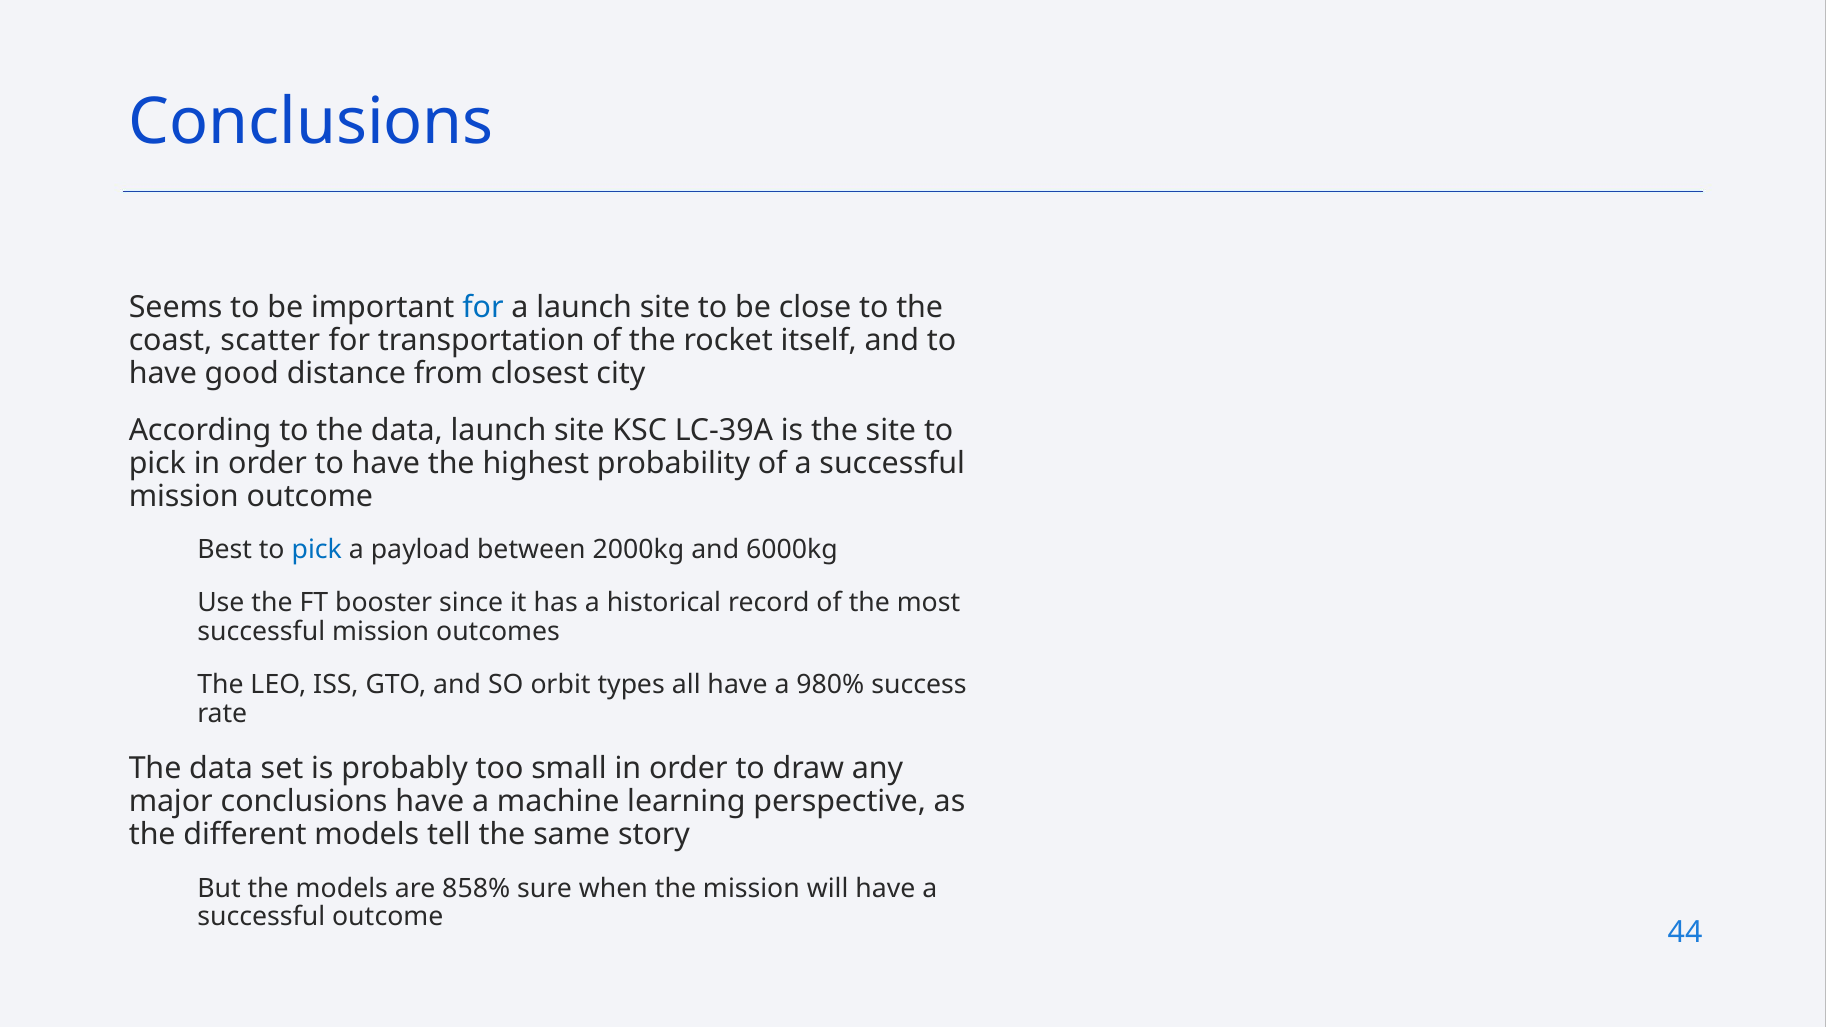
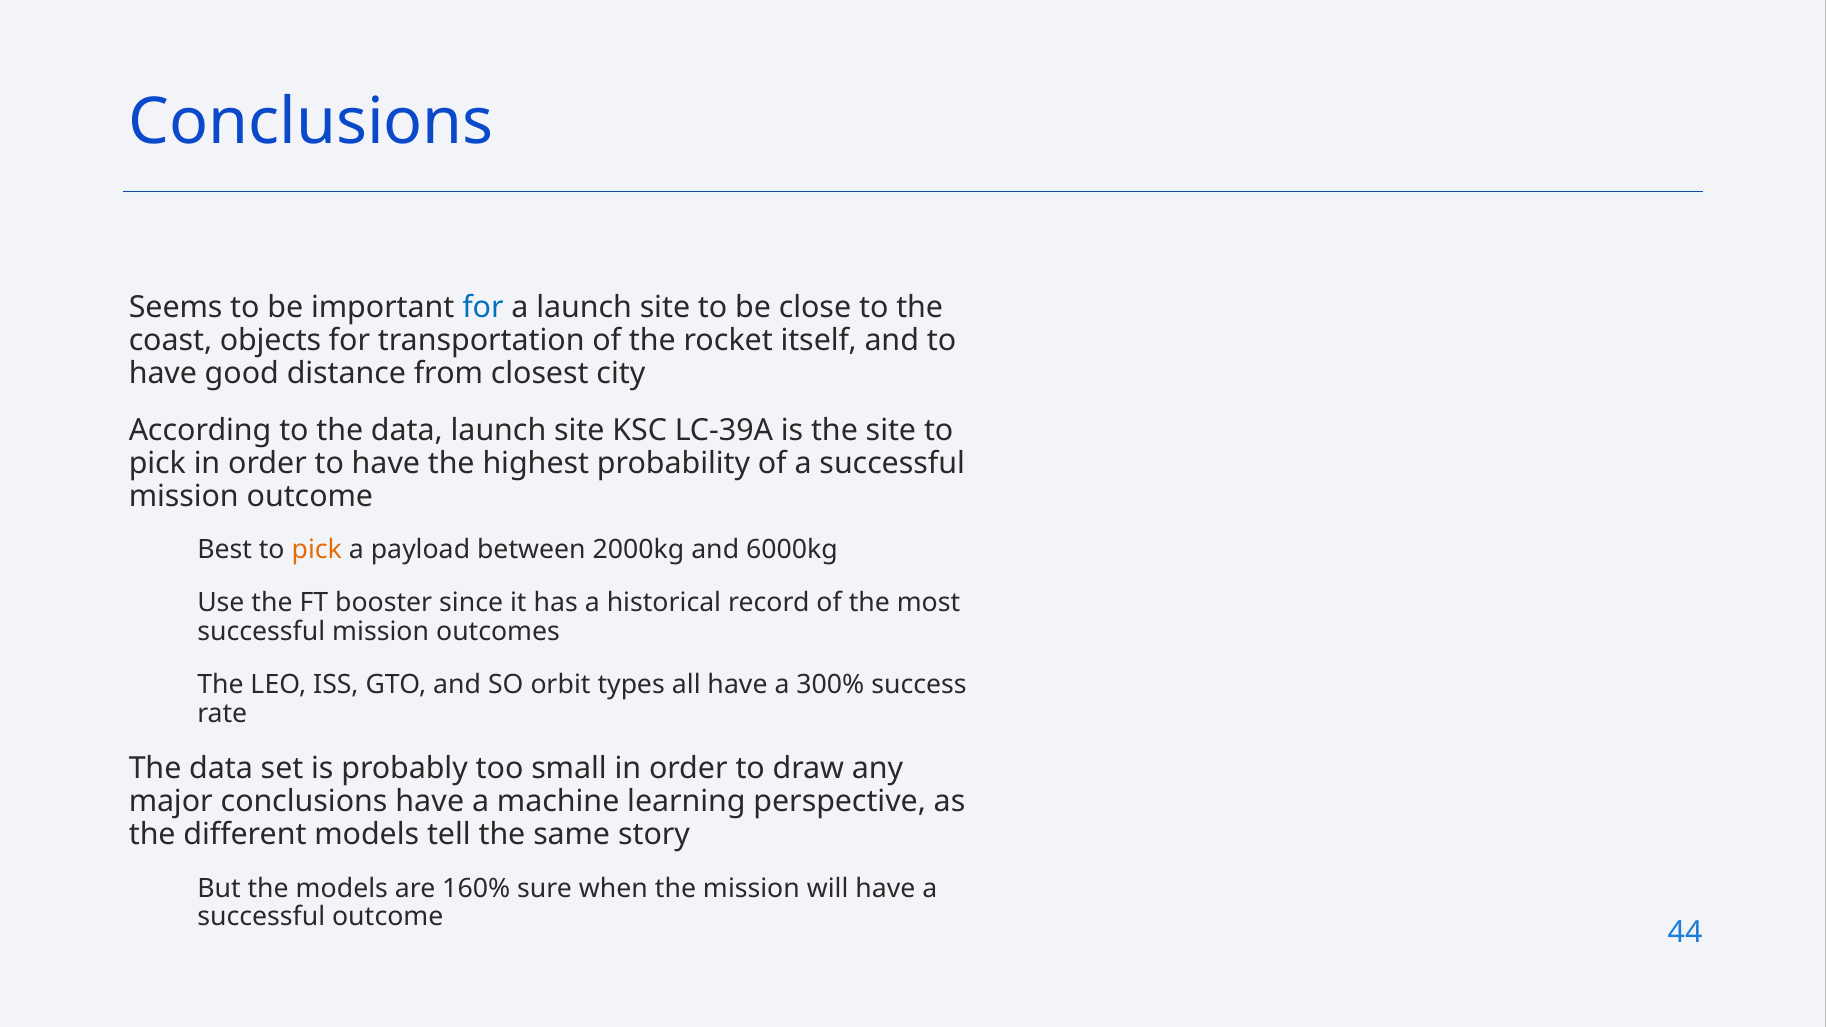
scatter: scatter -> objects
pick at (317, 550) colour: blue -> orange
980%: 980% -> 300%
858%: 858% -> 160%
